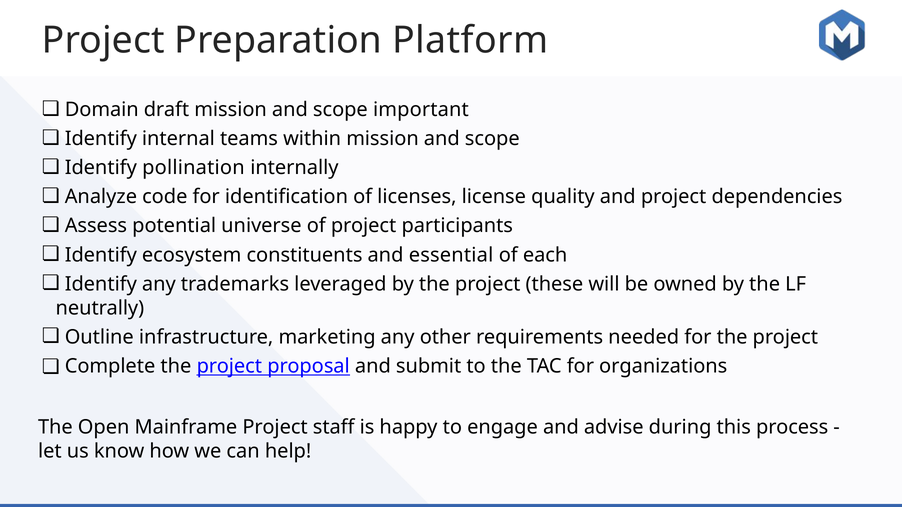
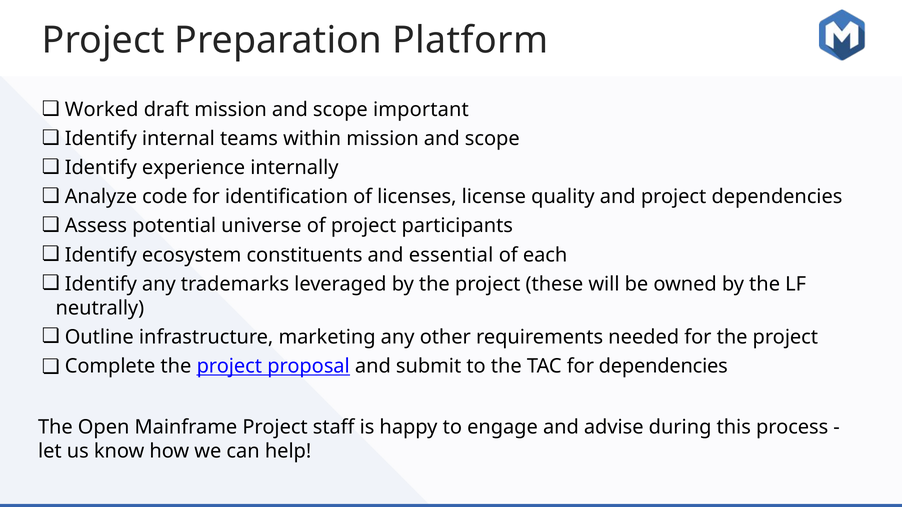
Domain: Domain -> Worked
pollination: pollination -> experience
for organizations: organizations -> dependencies
